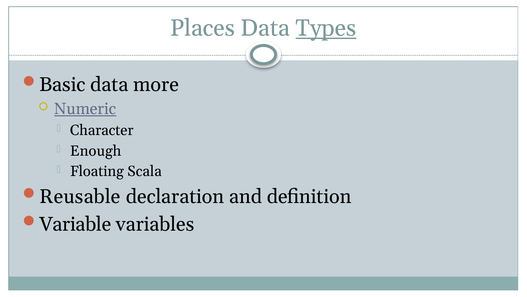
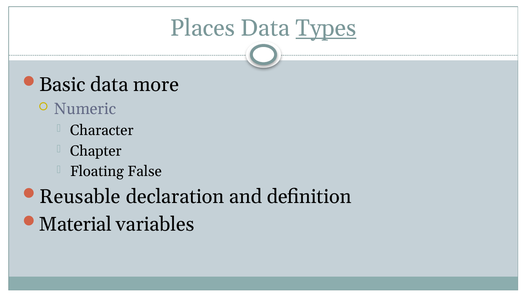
Numeric underline: present -> none
Enough: Enough -> Chapter
Scala: Scala -> False
Variable: Variable -> Material
